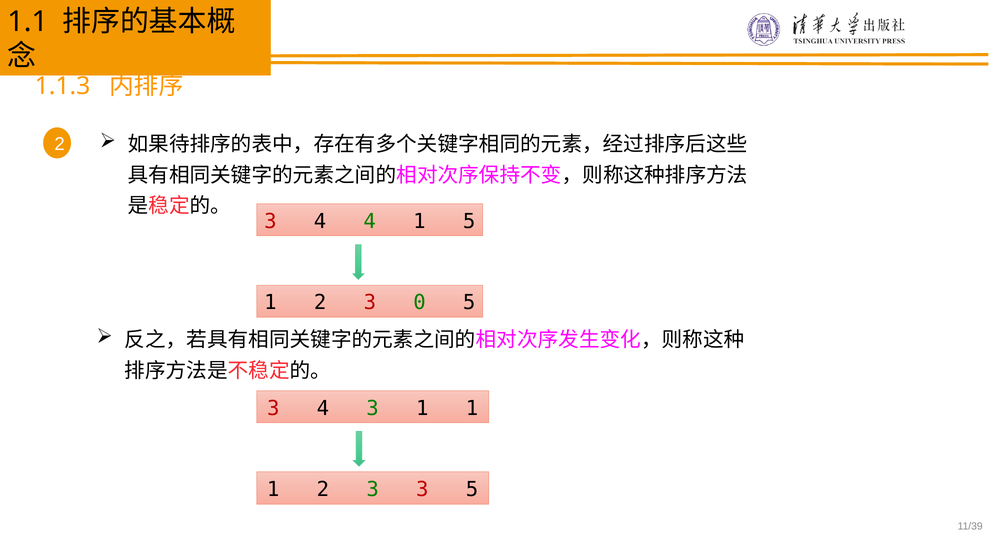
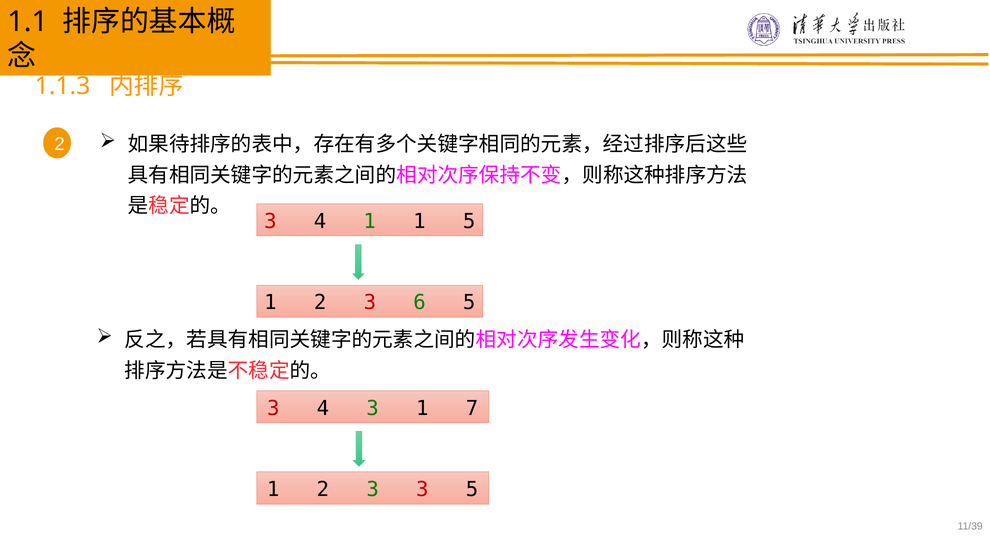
4 4: 4 -> 1
0: 0 -> 6
3 1 1: 1 -> 7
